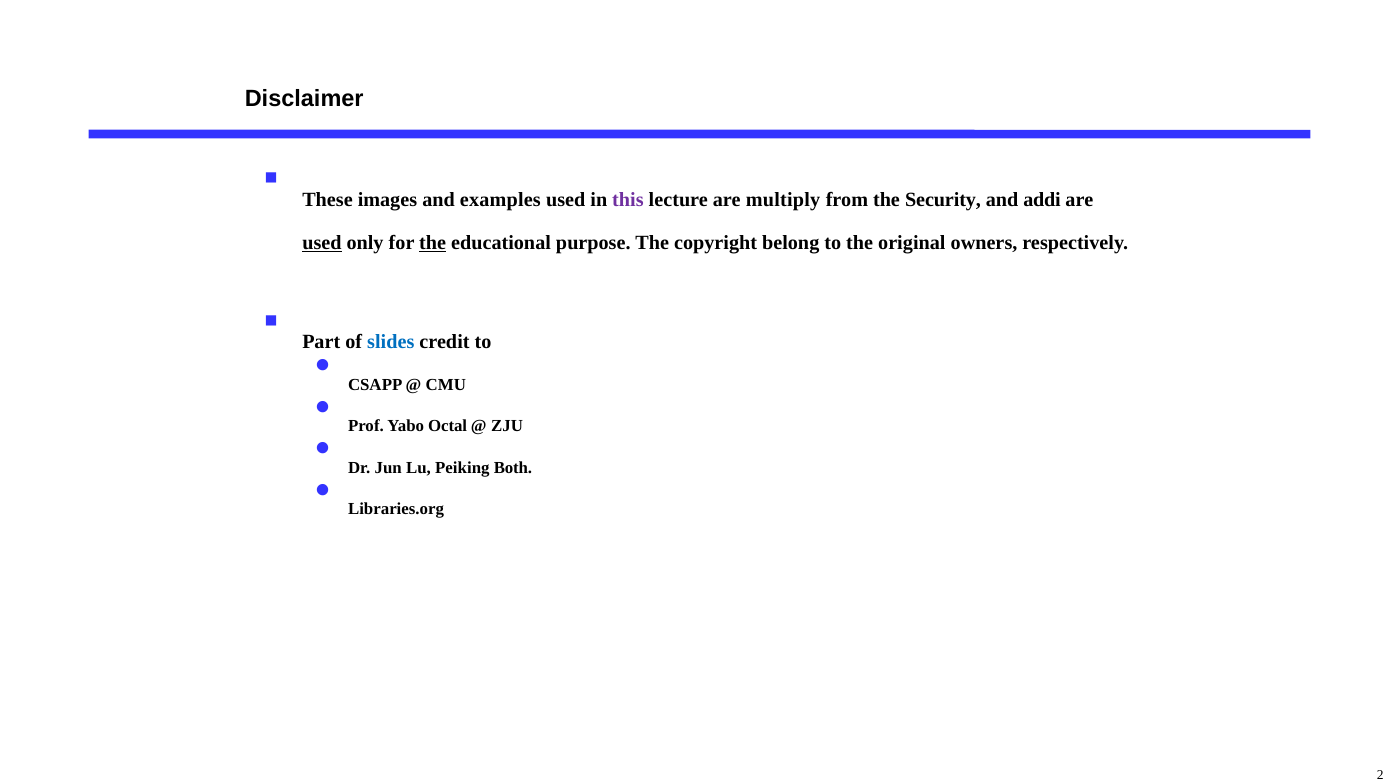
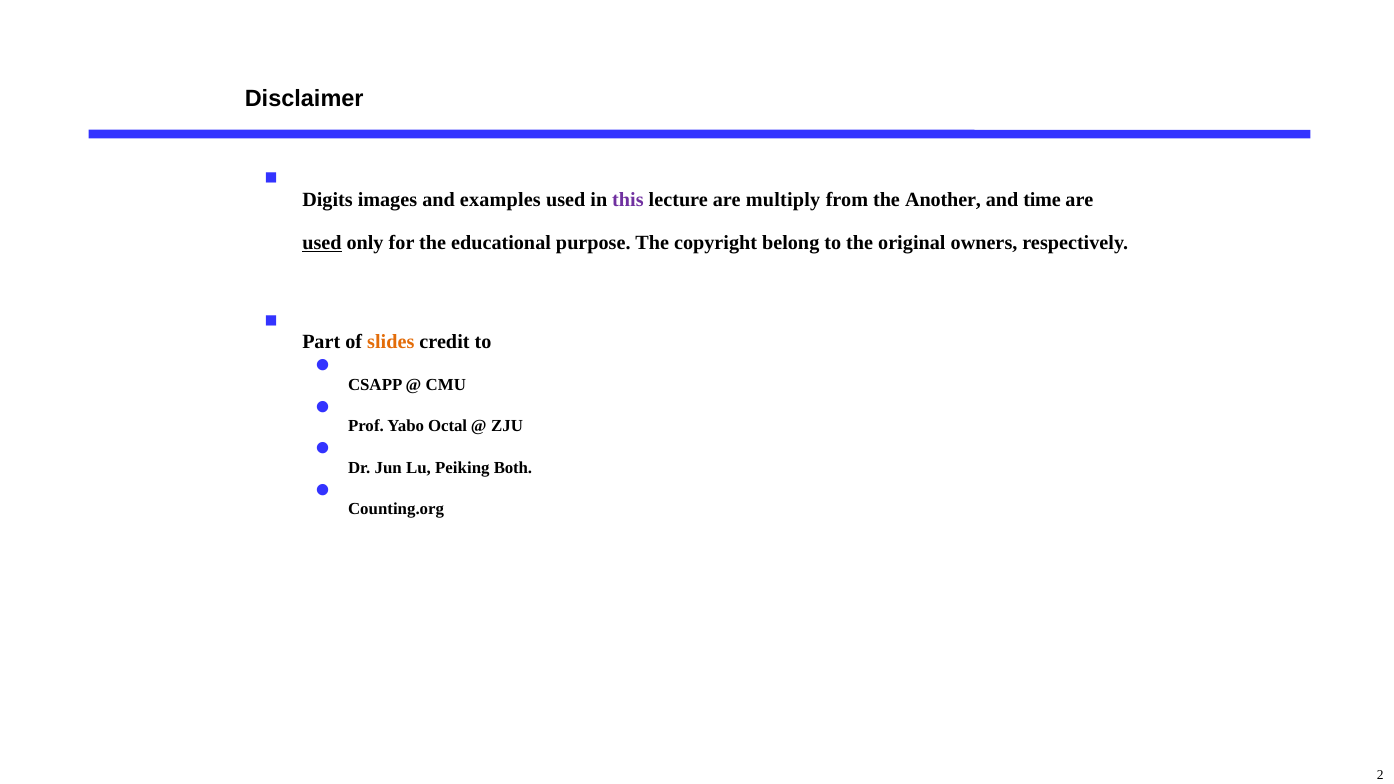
These: These -> Digits
Security: Security -> Another
addi: addi -> time
the at (433, 243) underline: present -> none
slides colour: blue -> orange
Libraries.org: Libraries.org -> Counting.org
